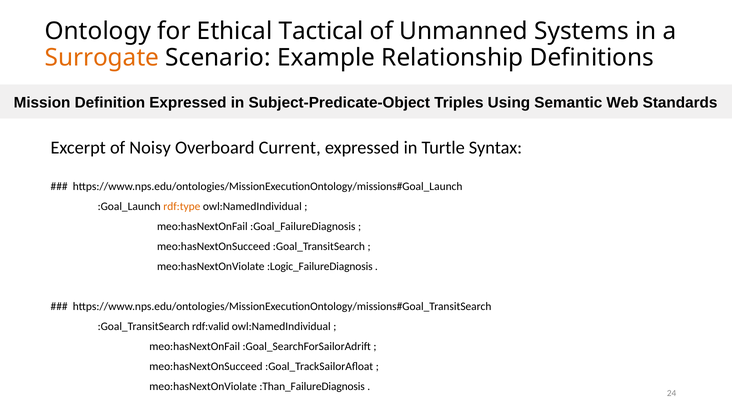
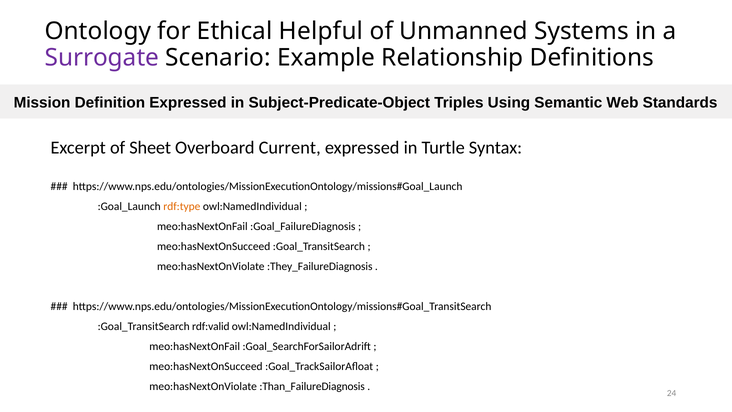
Tactical: Tactical -> Helpful
Surrogate colour: orange -> purple
Noisy: Noisy -> Sheet
:Logic_FailureDiagnosis: :Logic_FailureDiagnosis -> :They_FailureDiagnosis
